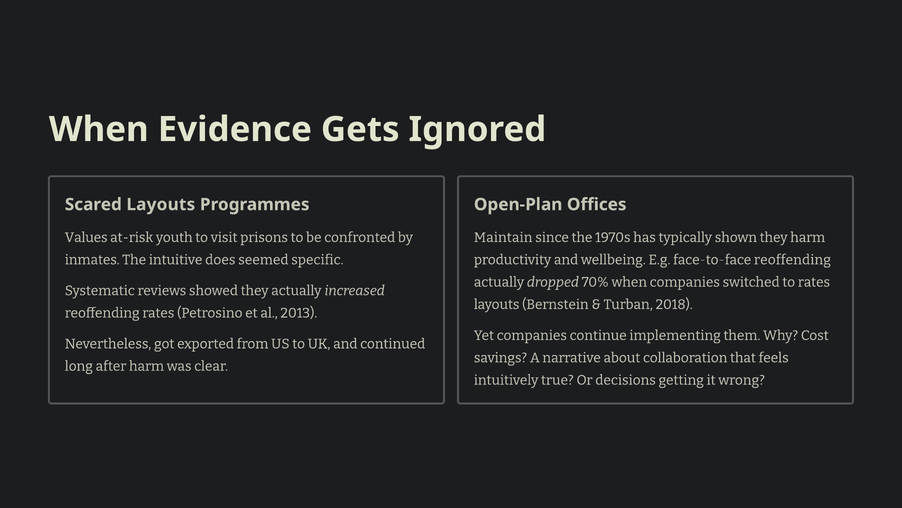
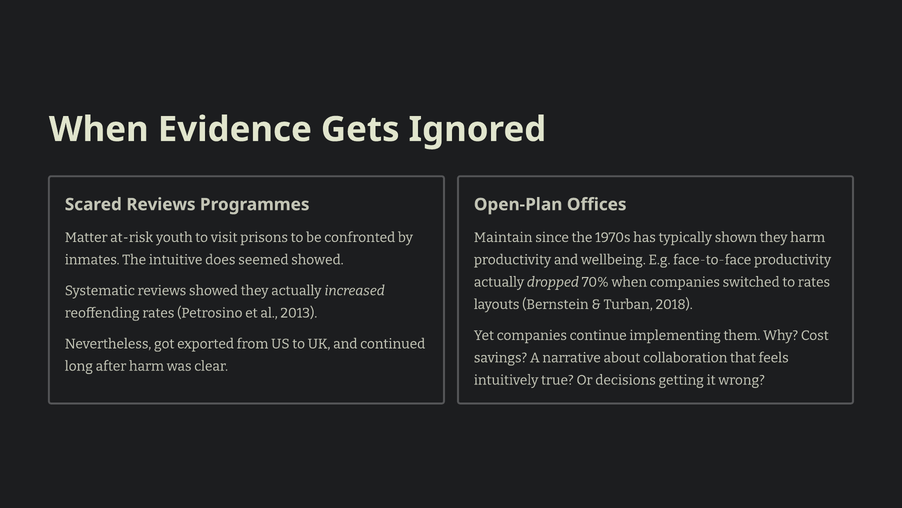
Scared Layouts: Layouts -> Reviews
Values: Values -> Matter
seemed specific: specific -> showed
face-to-face reoffending: reoffending -> productivity
